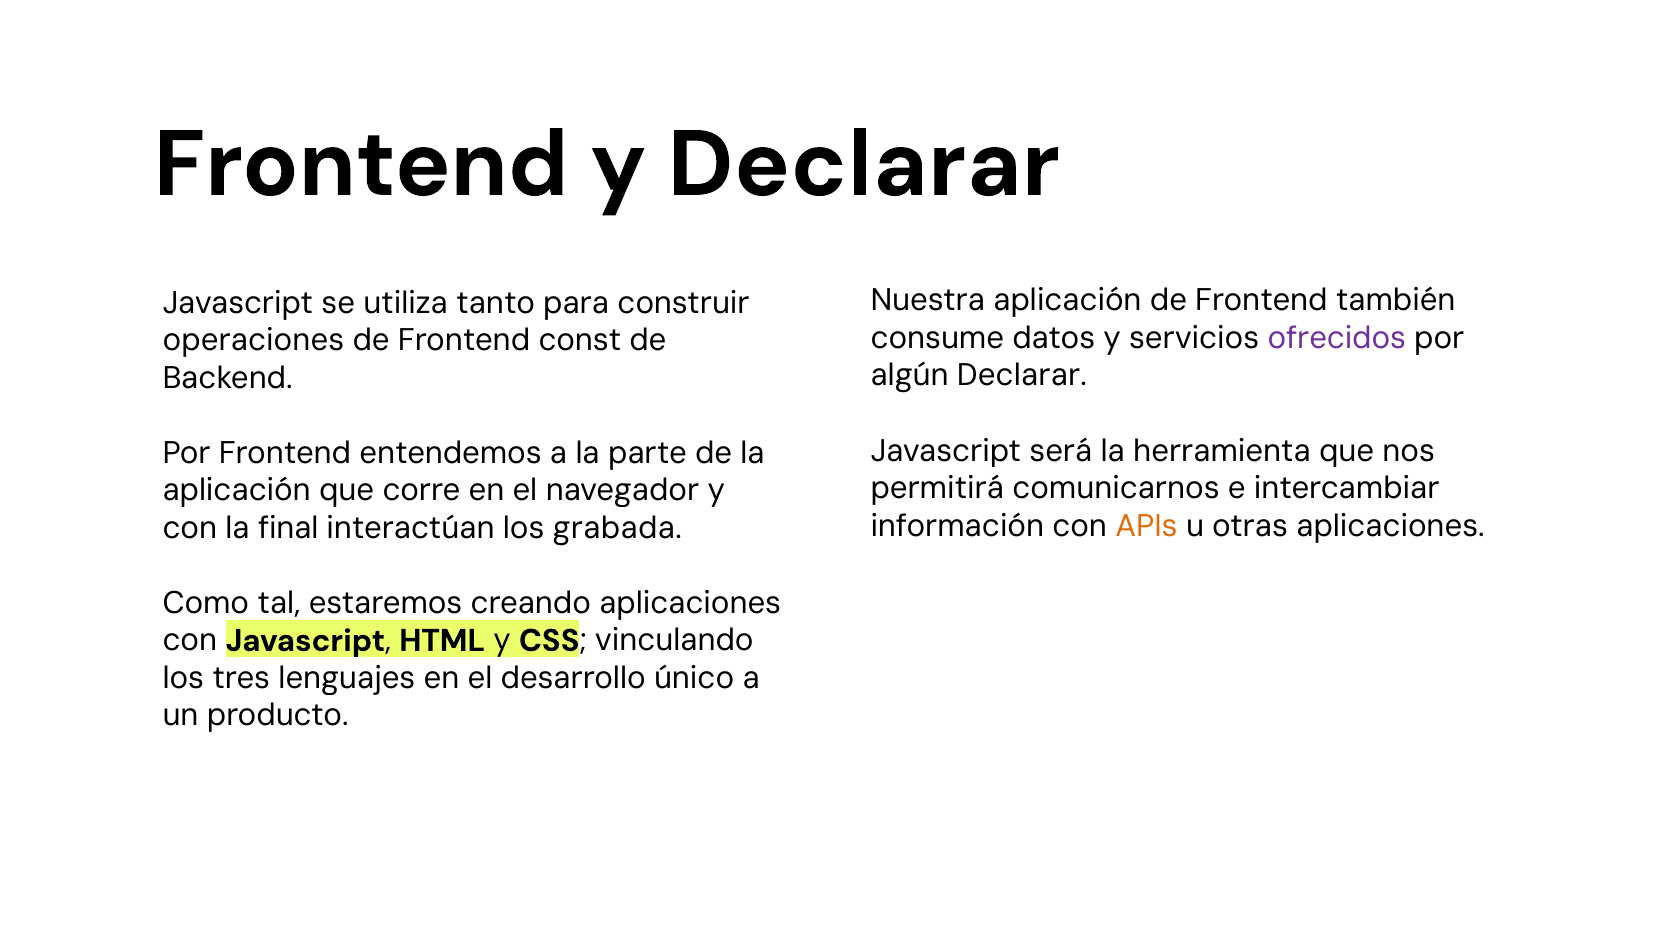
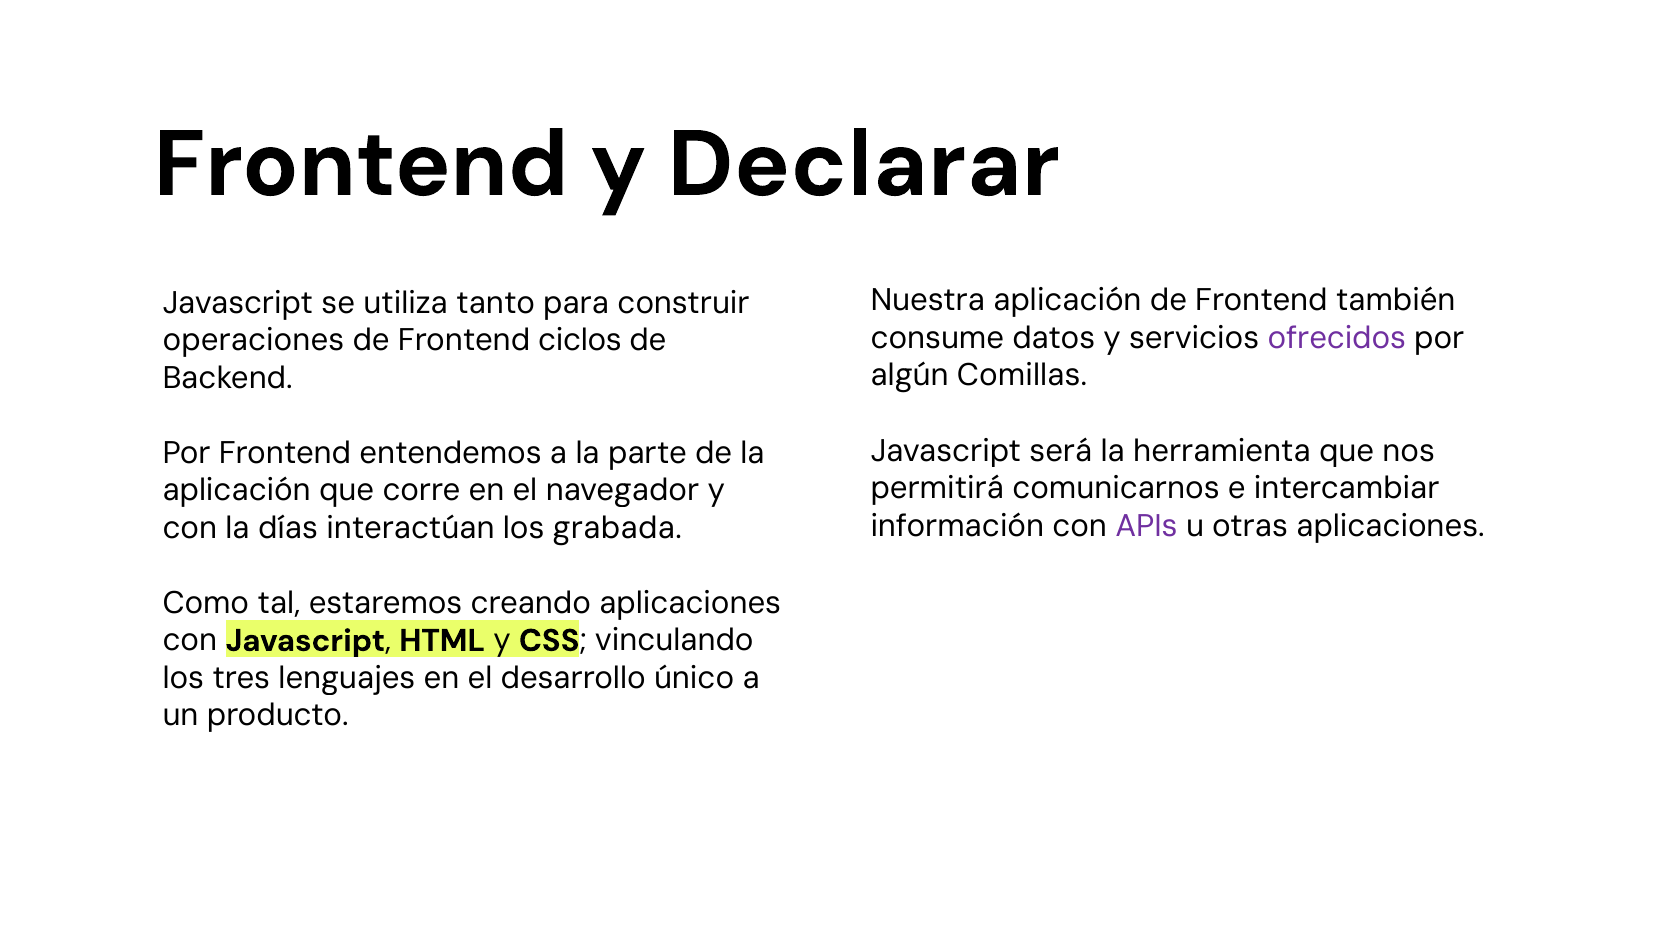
const: const -> ciclos
algún Declarar: Declarar -> Comillas
APIs colour: orange -> purple
final: final -> días
